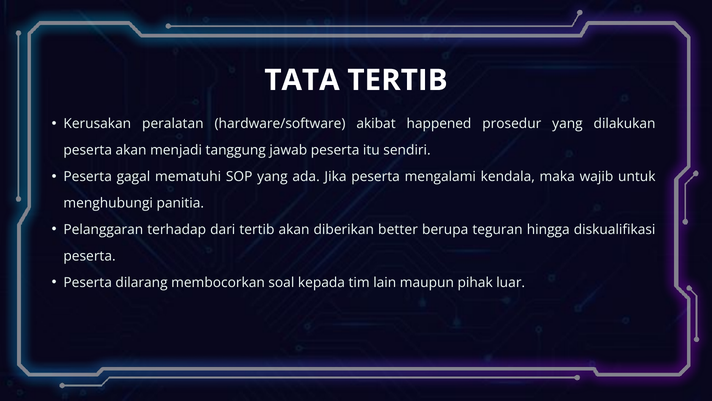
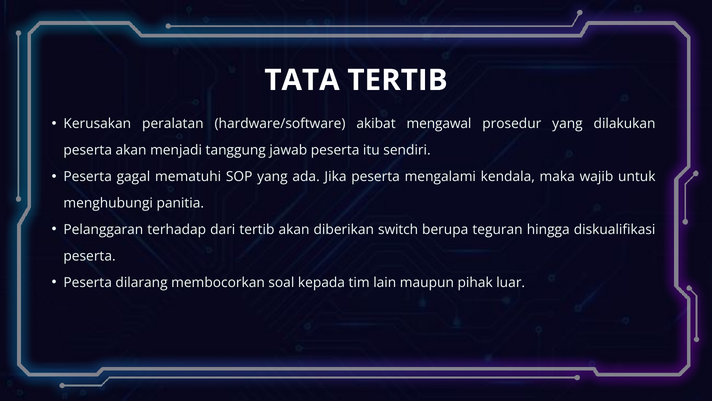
happened: happened -> mengawal
better: better -> switch
